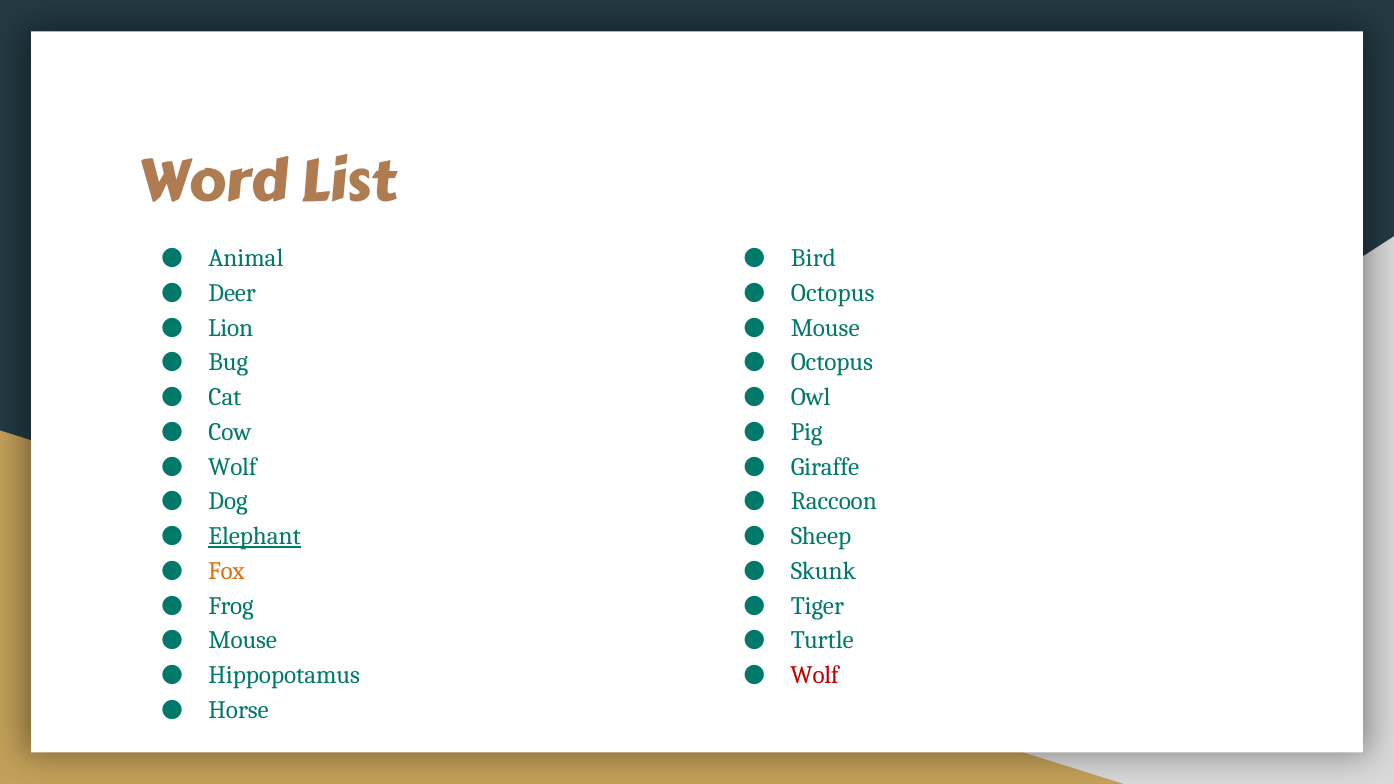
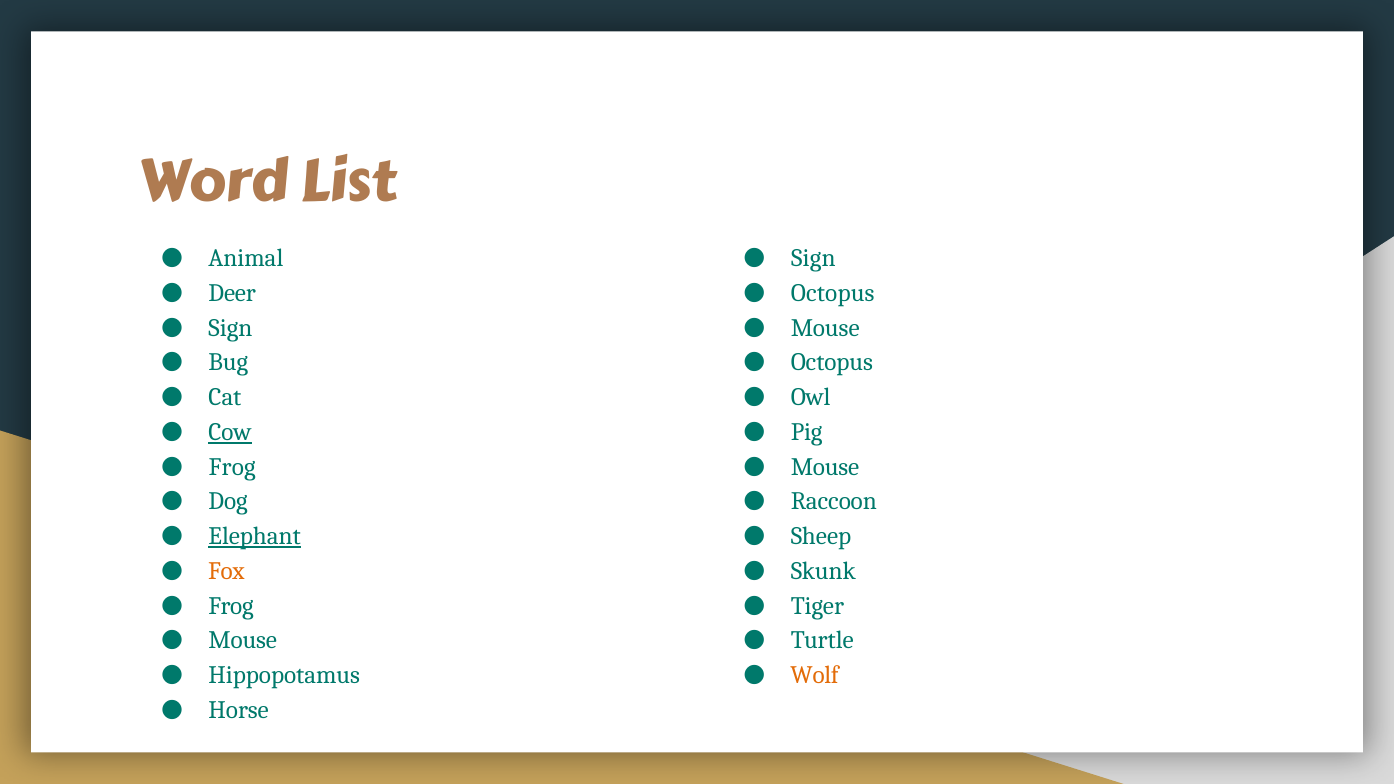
Bird at (813, 259): Bird -> Sign
Lion at (231, 328): Lion -> Sign
Cow underline: none -> present
Wolf at (232, 467): Wolf -> Frog
Giraffe at (825, 467): Giraffe -> Mouse
Wolf at (815, 675) colour: red -> orange
